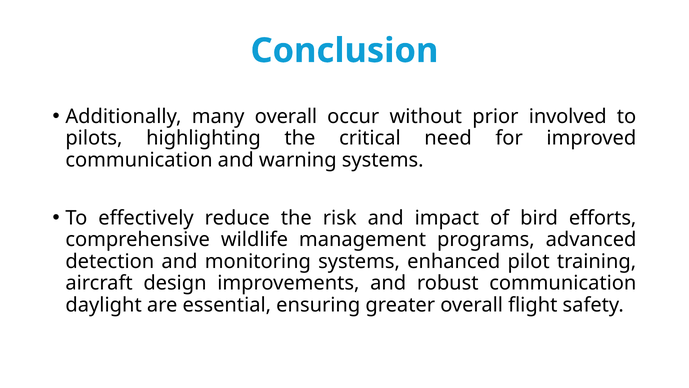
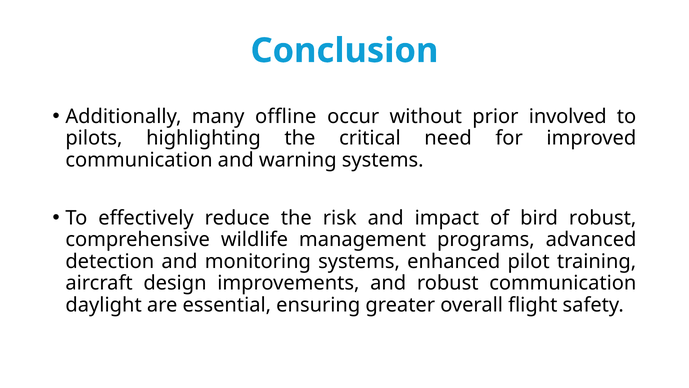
many overall: overall -> offline
bird efforts: efforts -> robust
